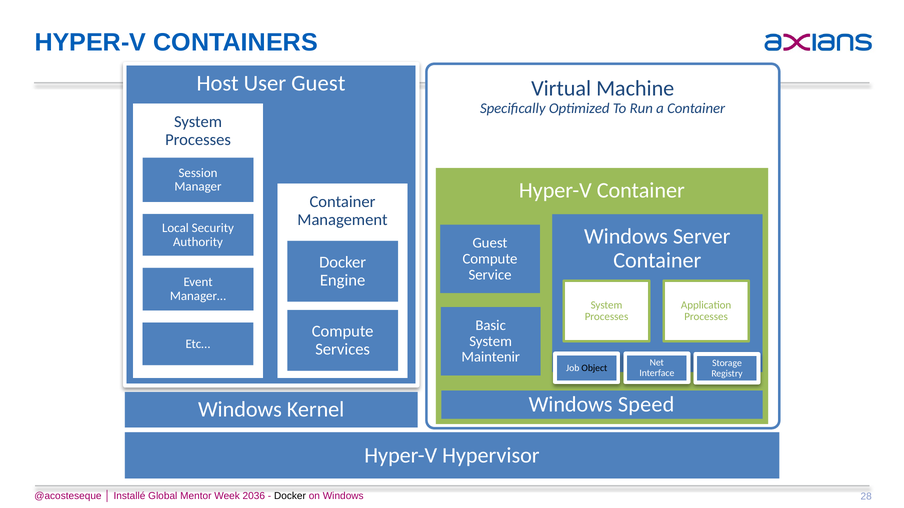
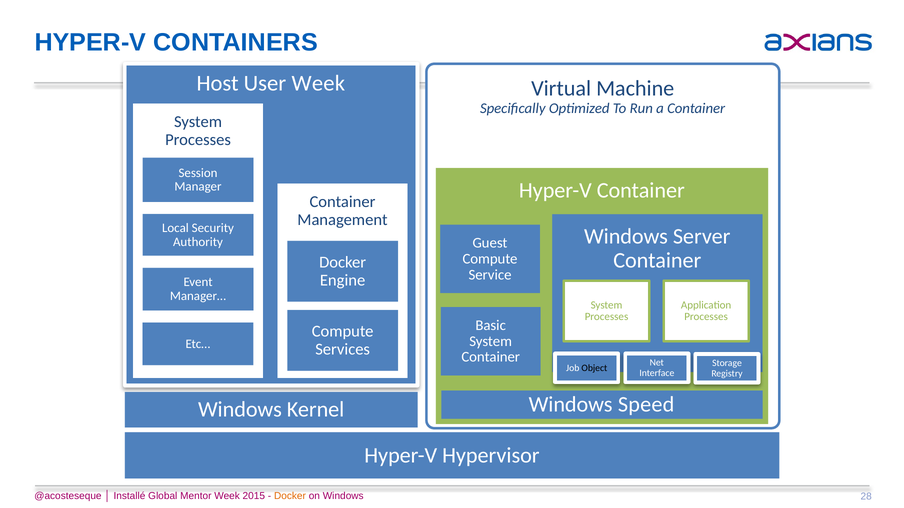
User Guest: Guest -> Week
Maintenir at (491, 357): Maintenir -> Container
2036: 2036 -> 2015
Docker at (290, 496) colour: black -> orange
